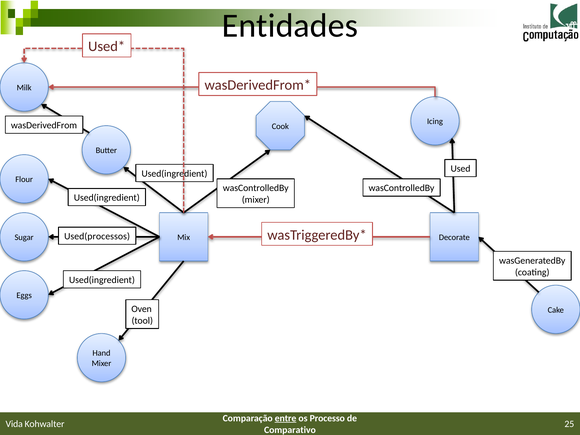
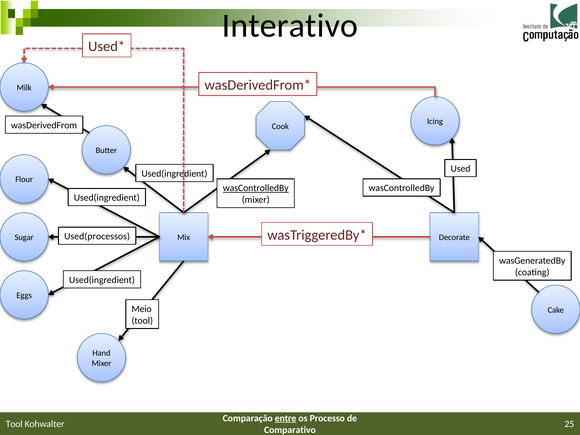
Entidades: Entidades -> Interativo
wasControlledBy at (256, 188) underline: none -> present
Oven: Oven -> Meio
Vida at (14, 424): Vida -> Tool
